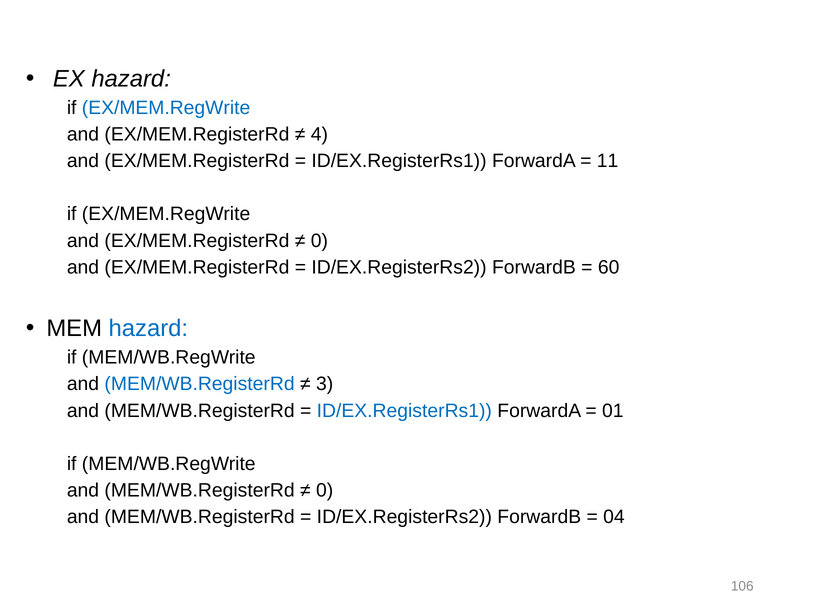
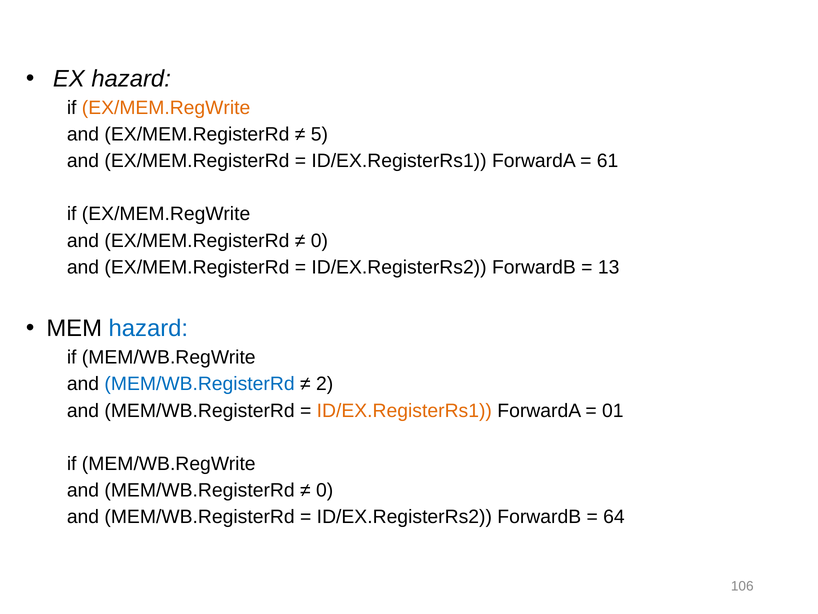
EX/MEM.RegWrite at (166, 108) colour: blue -> orange
4: 4 -> 5
11: 11 -> 61
60: 60 -> 13
3: 3 -> 2
ID/EX.RegisterRs1 at (404, 410) colour: blue -> orange
04: 04 -> 64
